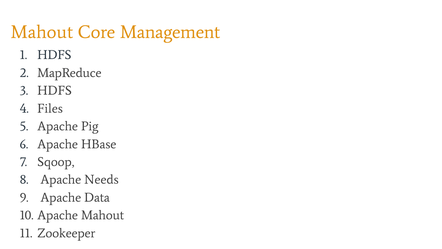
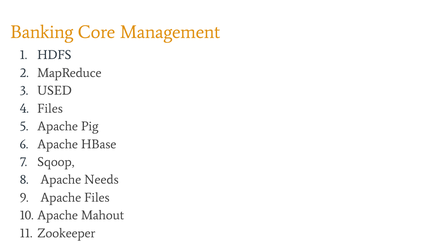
Mahout at (42, 32): Mahout -> Banking
HDFS at (55, 91): HDFS -> USED
Apache Data: Data -> Files
